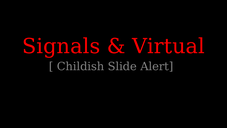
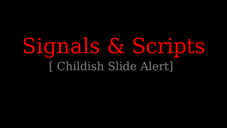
Virtual: Virtual -> Scripts
